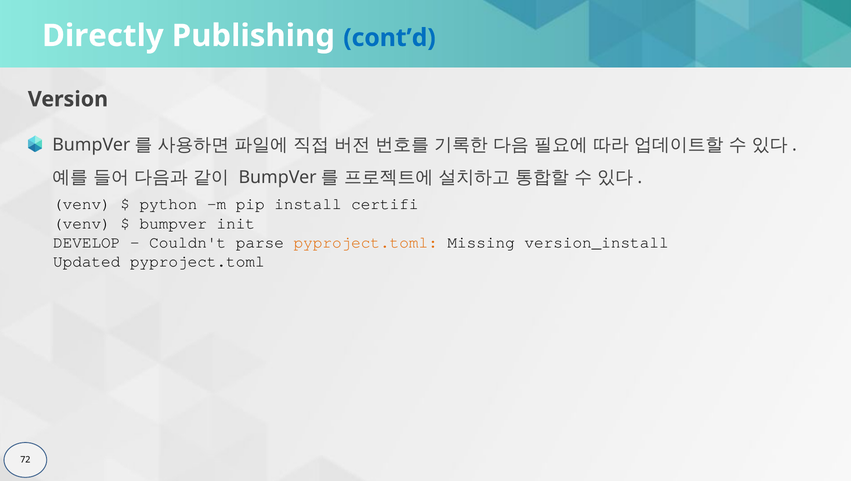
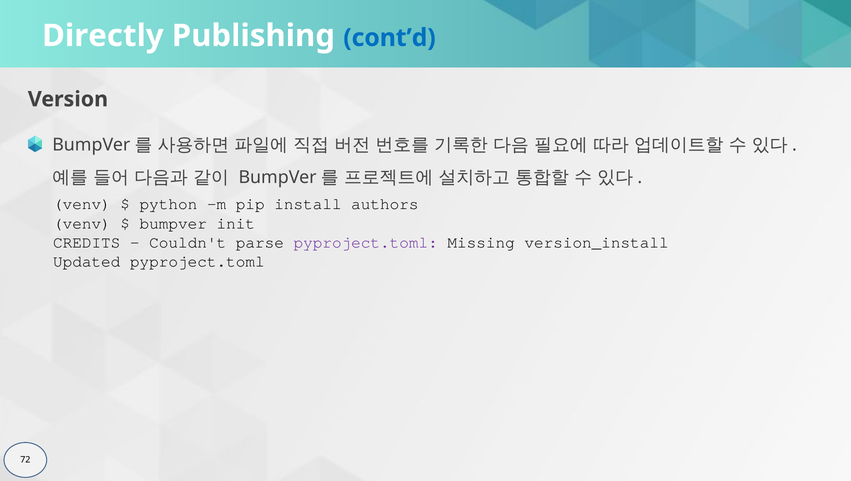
certifi: certifi -> authors
DEVELOP: DEVELOP -> CREDITS
pyproject.toml at (366, 242) colour: orange -> purple
